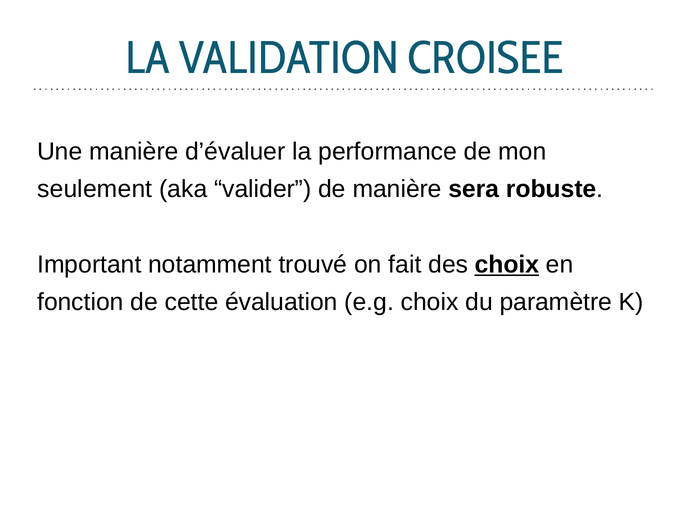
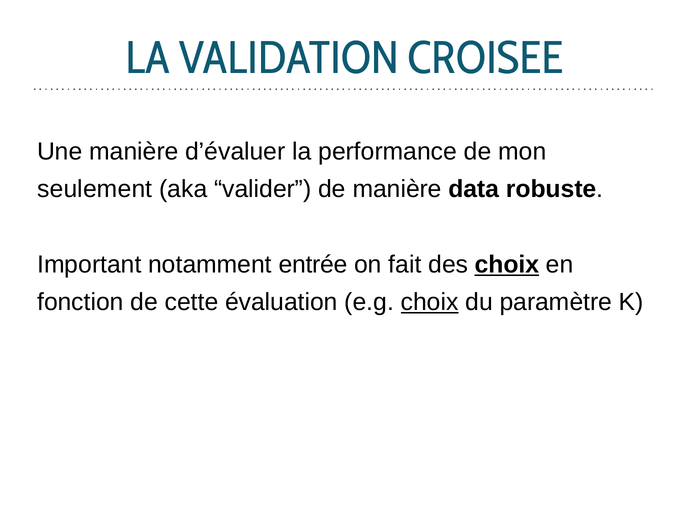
sera: sera -> data
trouvé: trouvé -> entrée
choix at (430, 303) underline: none -> present
